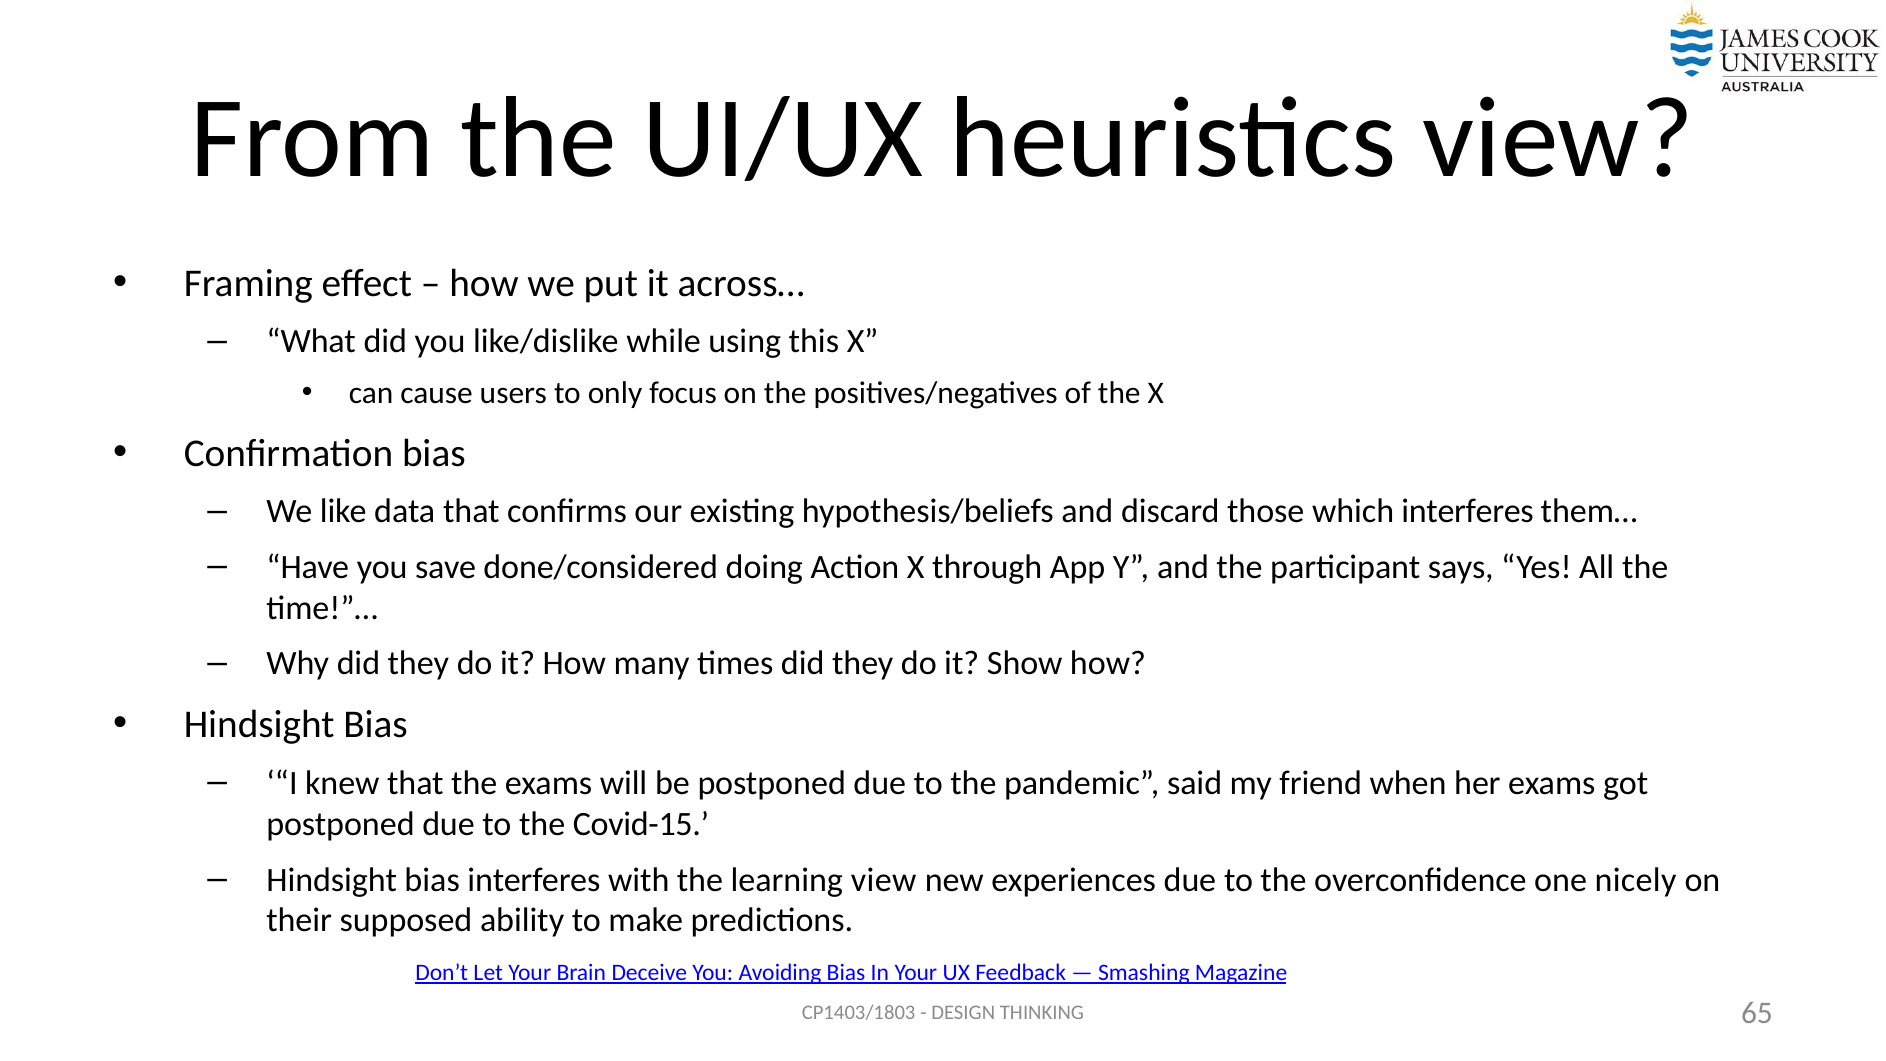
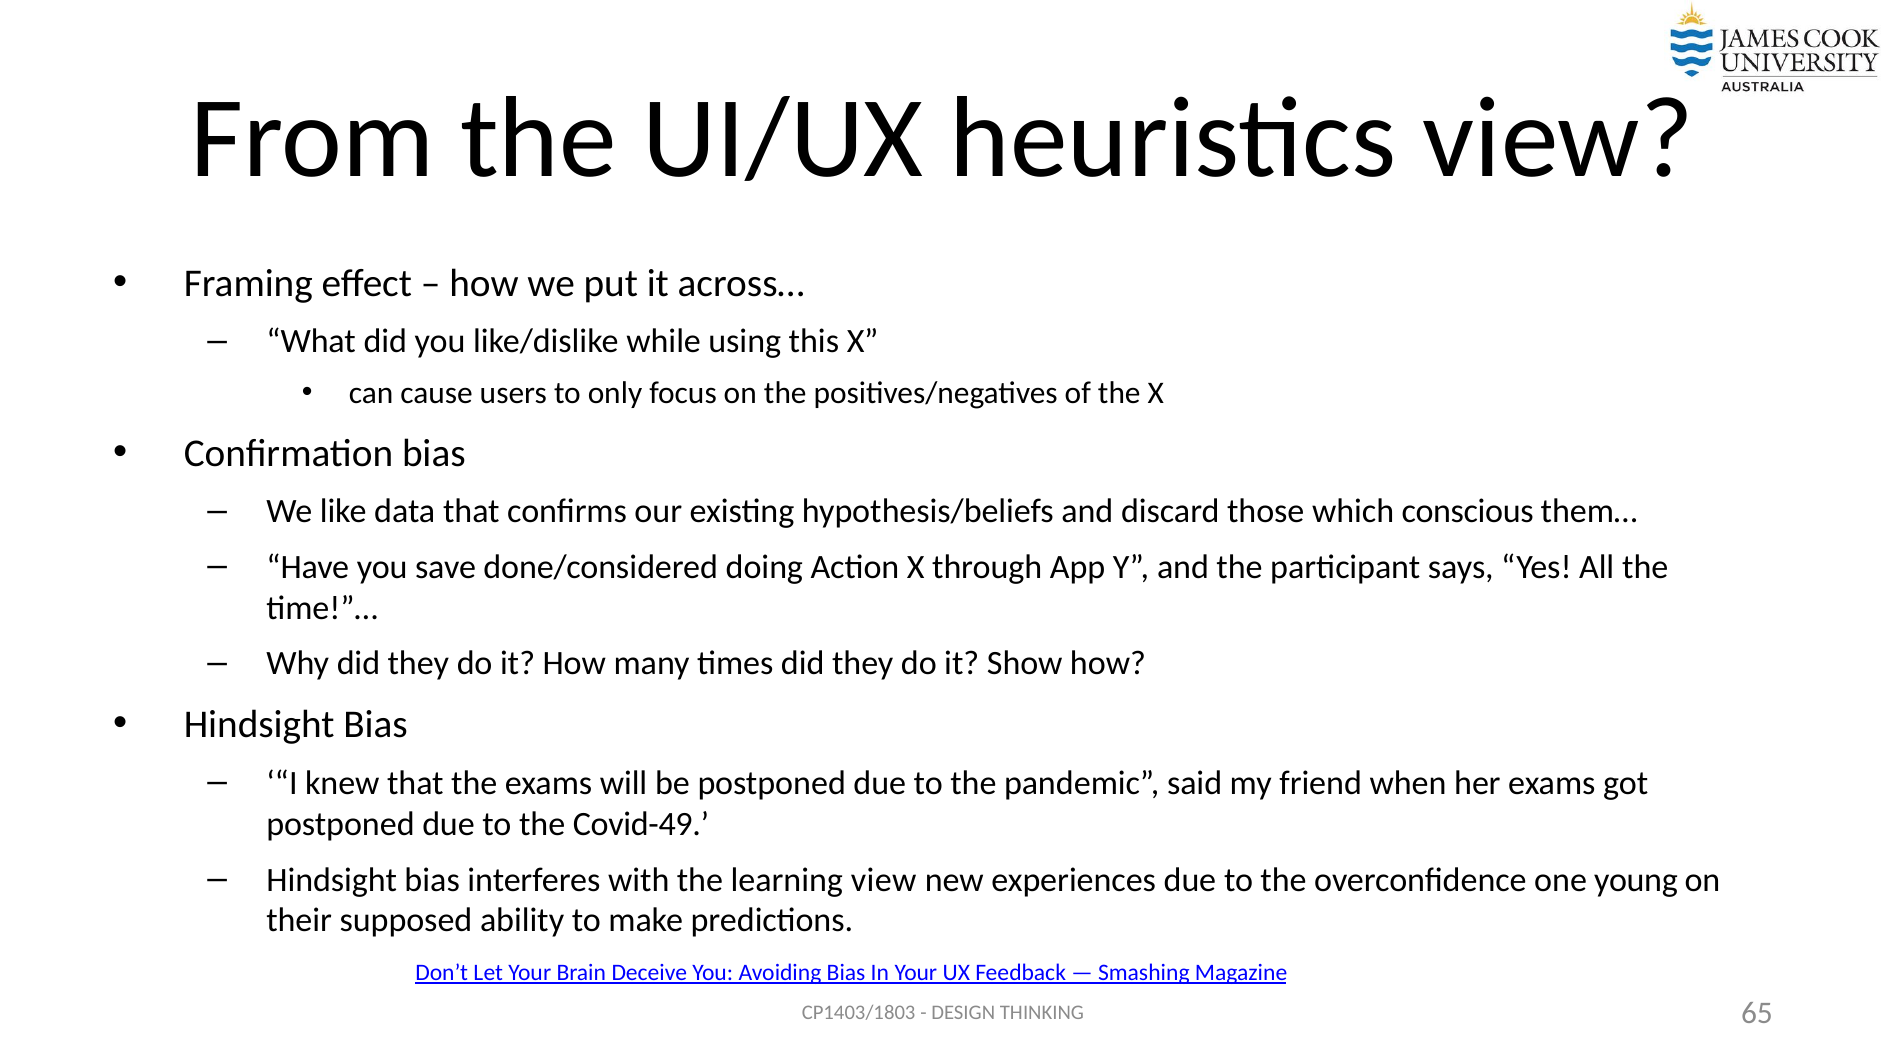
which interferes: interferes -> conscious
Covid-15: Covid-15 -> Covid-49
nicely: nicely -> young
